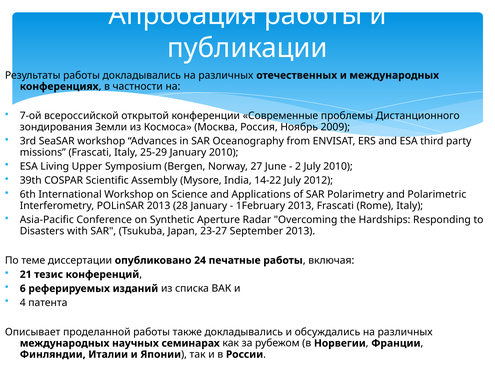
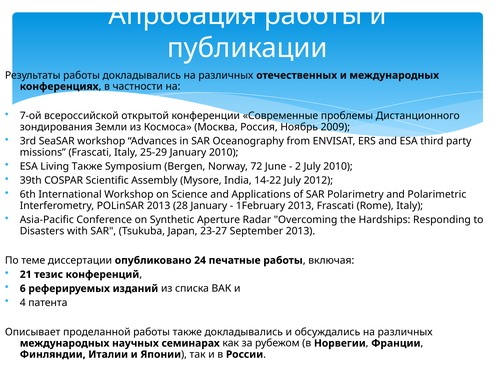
Living Upper: Upper -> Также
27: 27 -> 72
